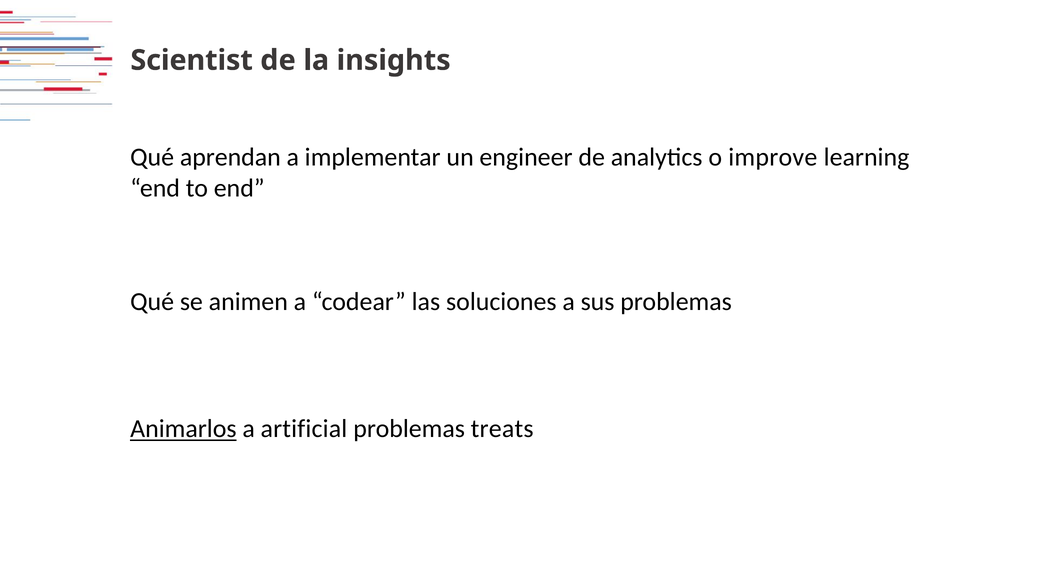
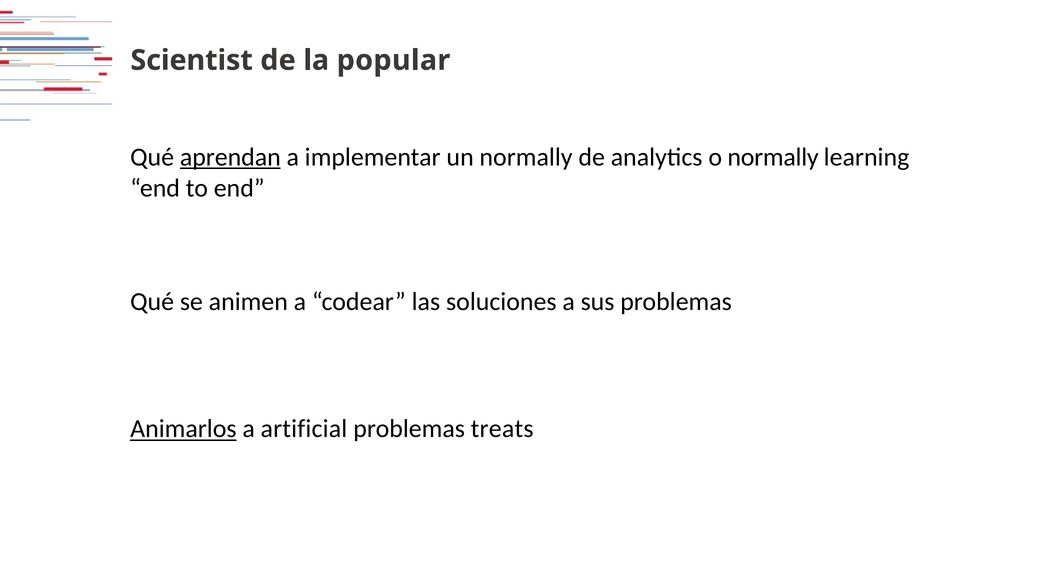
insights: insights -> popular
aprendan underline: none -> present
un engineer: engineer -> normally
o improve: improve -> normally
